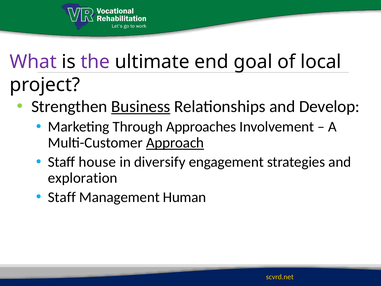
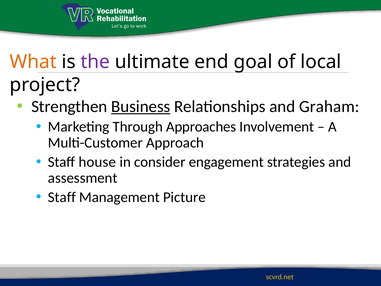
What colour: purple -> orange
Develop: Develop -> Graham
Approach underline: present -> none
diversify: diversify -> consider
exploration: exploration -> assessment
Human: Human -> Picture
